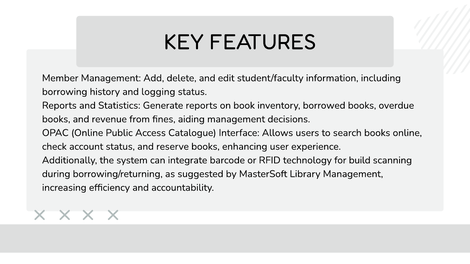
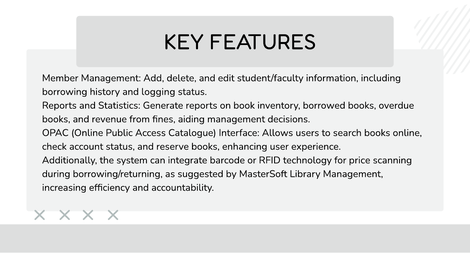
build: build -> price
